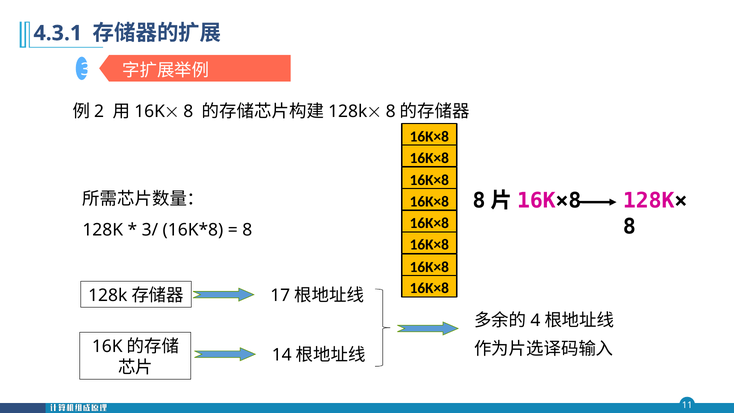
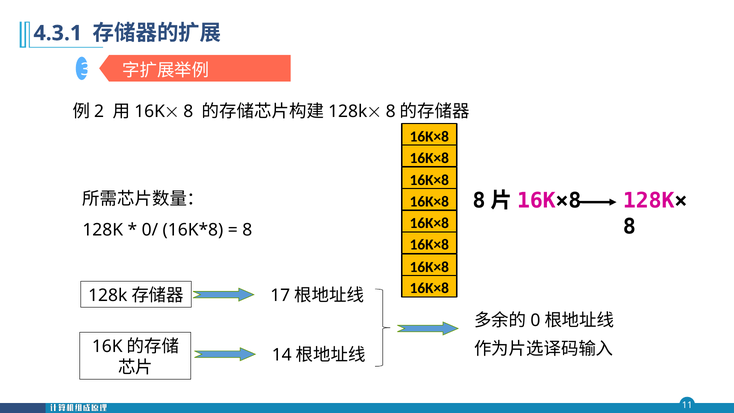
3/: 3/ -> 0/
4: 4 -> 0
